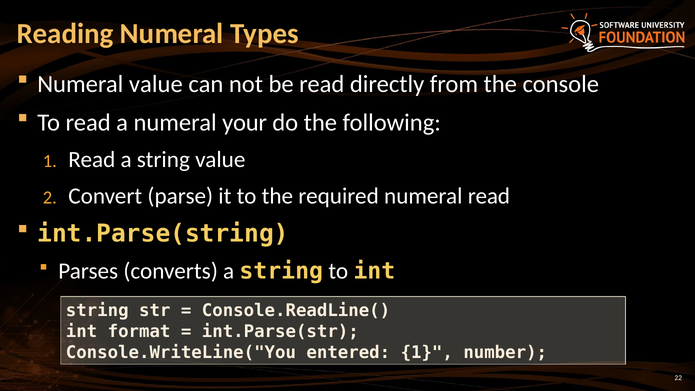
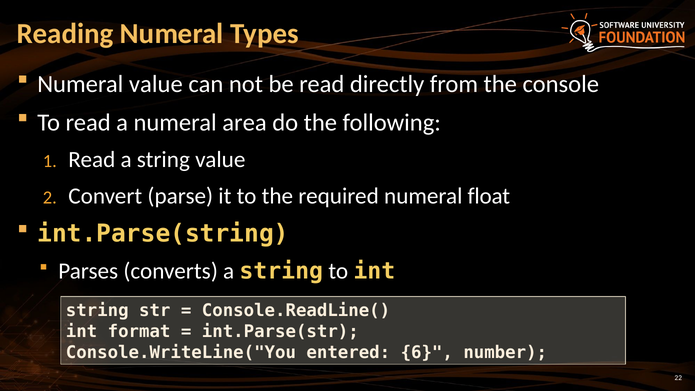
your: your -> area
numeral read: read -> float
entered 1: 1 -> 6
